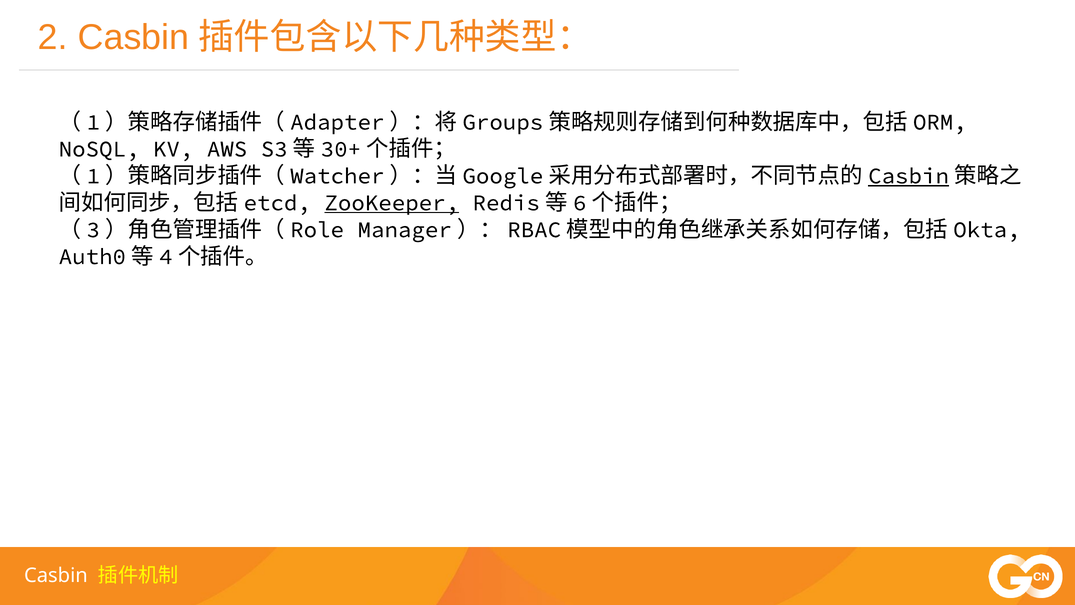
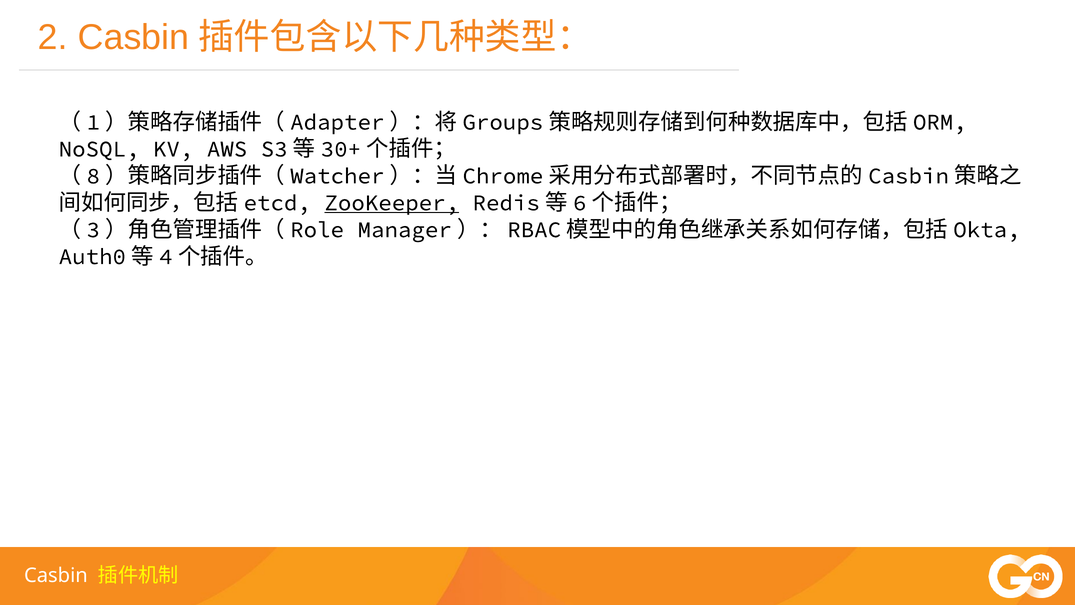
1 at (93, 176): 1 -> 8
Google: Google -> Chrome
Casbin at (909, 176) underline: present -> none
